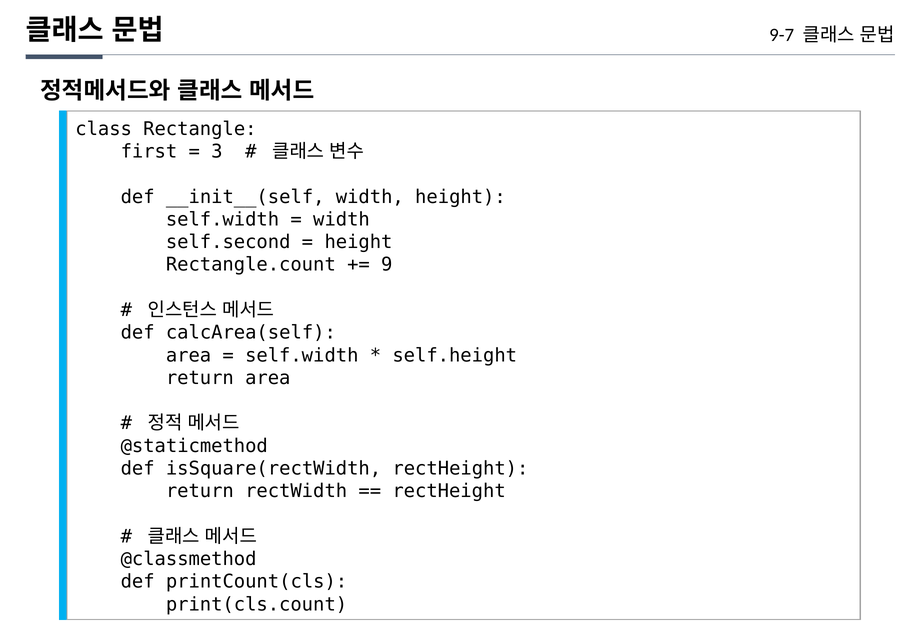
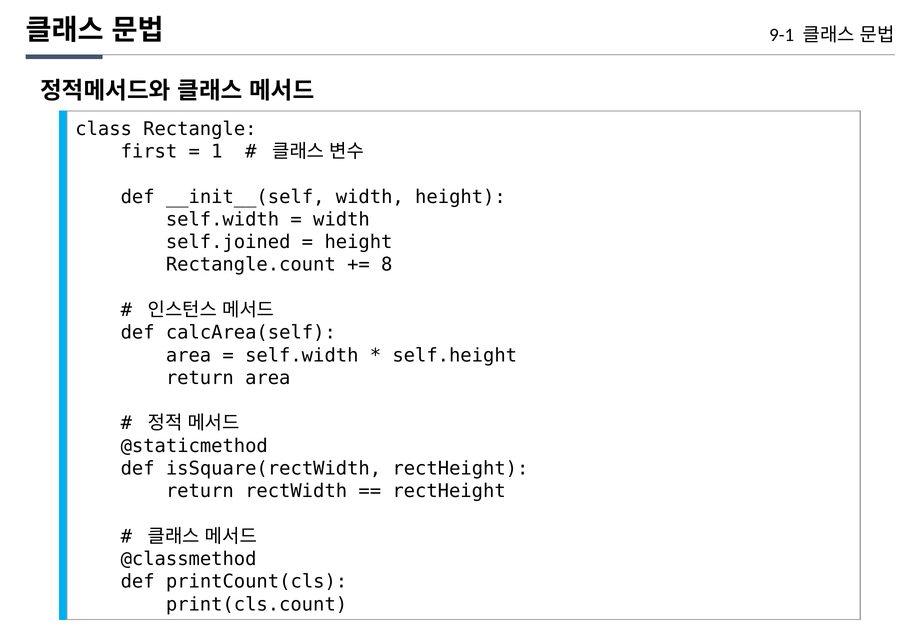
9-7: 9-7 -> 9-1
3: 3 -> 1
self.second: self.second -> self.joined
9: 9 -> 8
